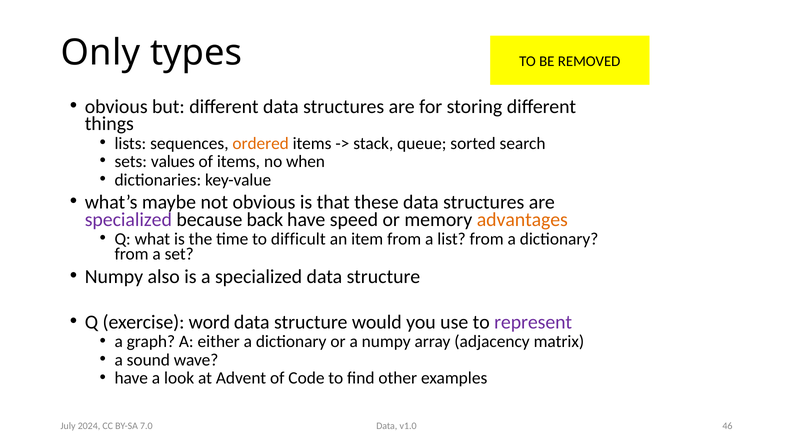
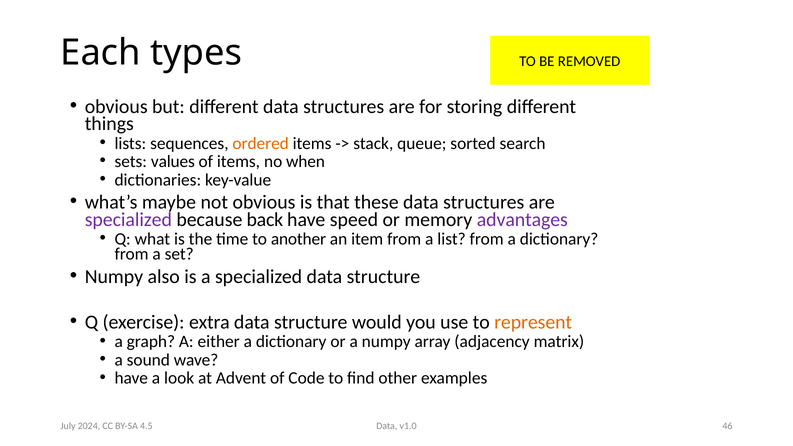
Only: Only -> Each
advantages colour: orange -> purple
difficult: difficult -> another
word: word -> extra
represent colour: purple -> orange
7.0: 7.0 -> 4.5
